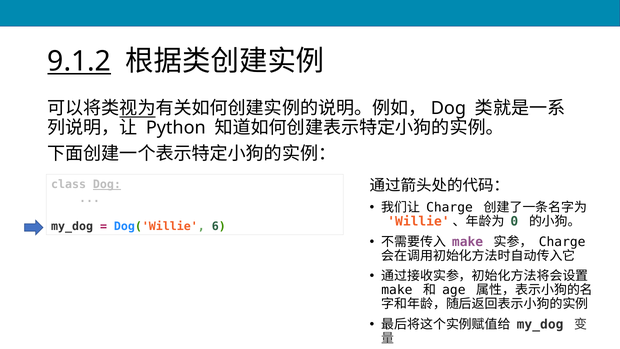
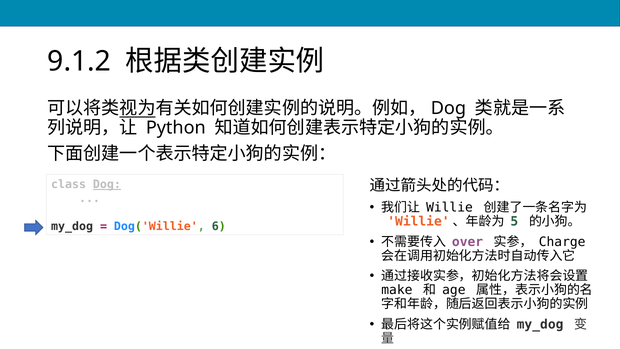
9.1.2 underline: present -> none
Charge at (449, 207): Charge -> Willie
0: 0 -> 5
make at (468, 242): make -> over
